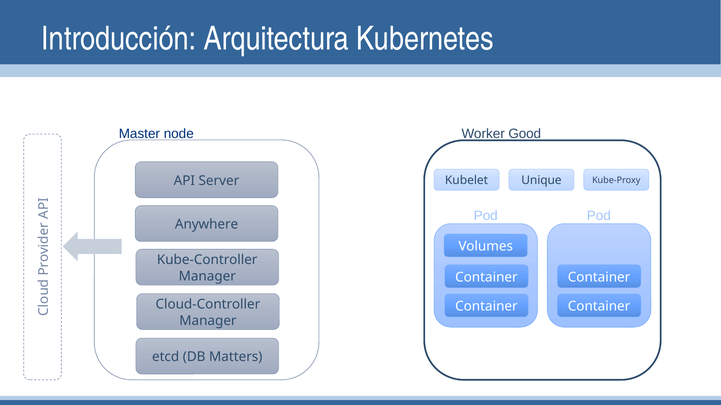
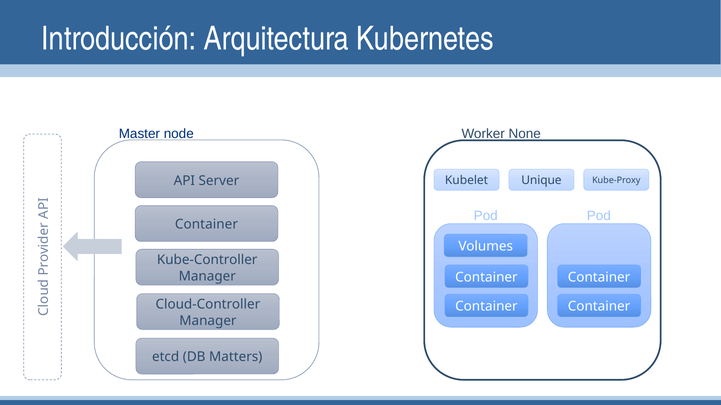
Good: Good -> None
Anywhere at (207, 225): Anywhere -> Container
